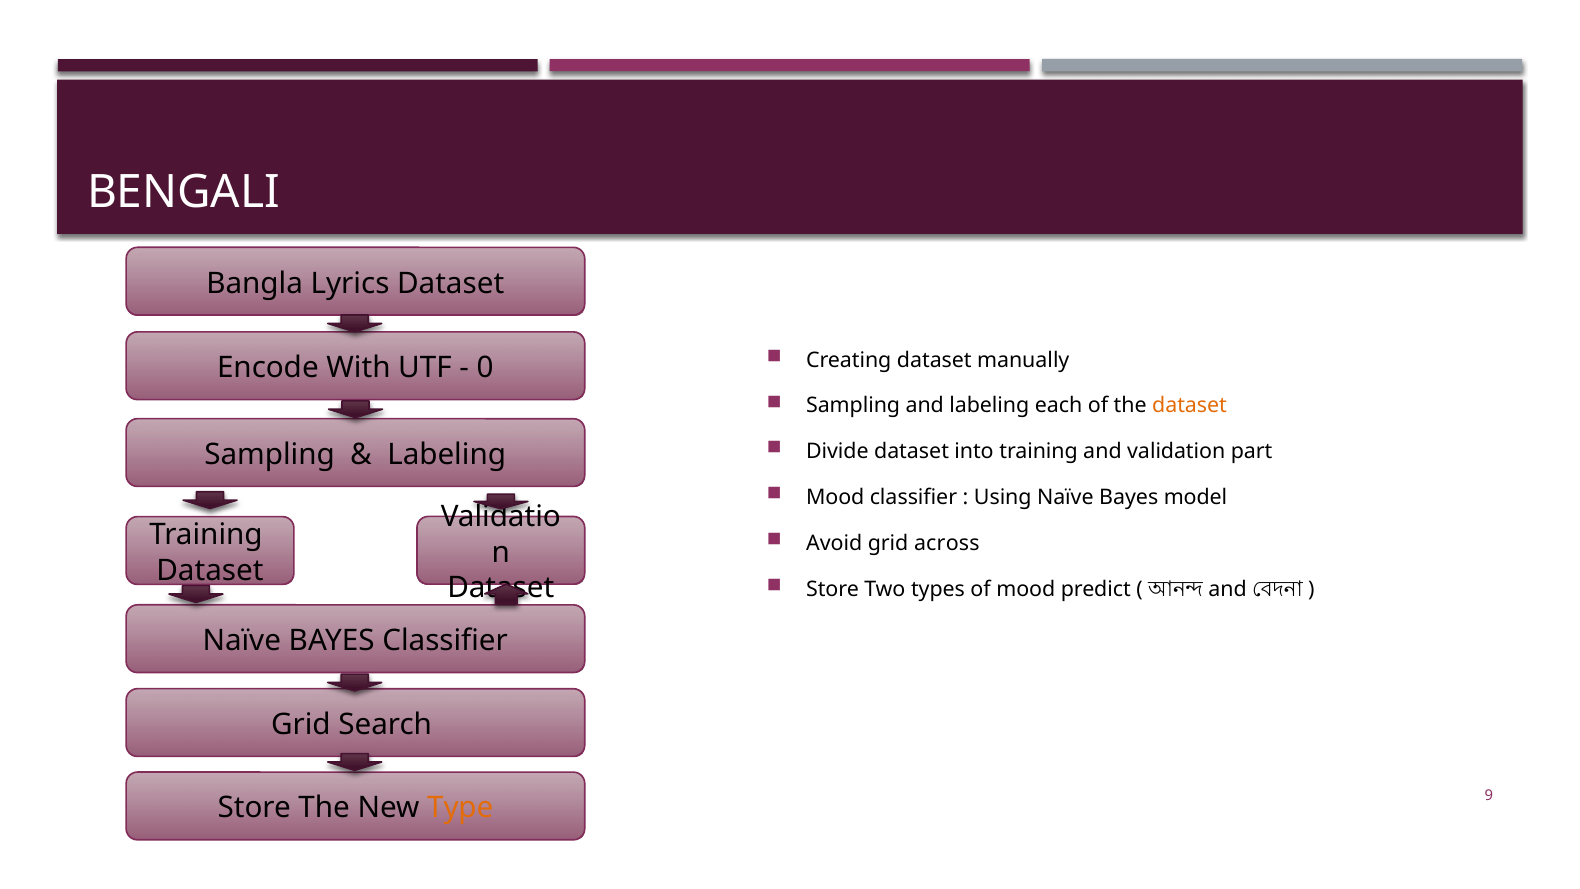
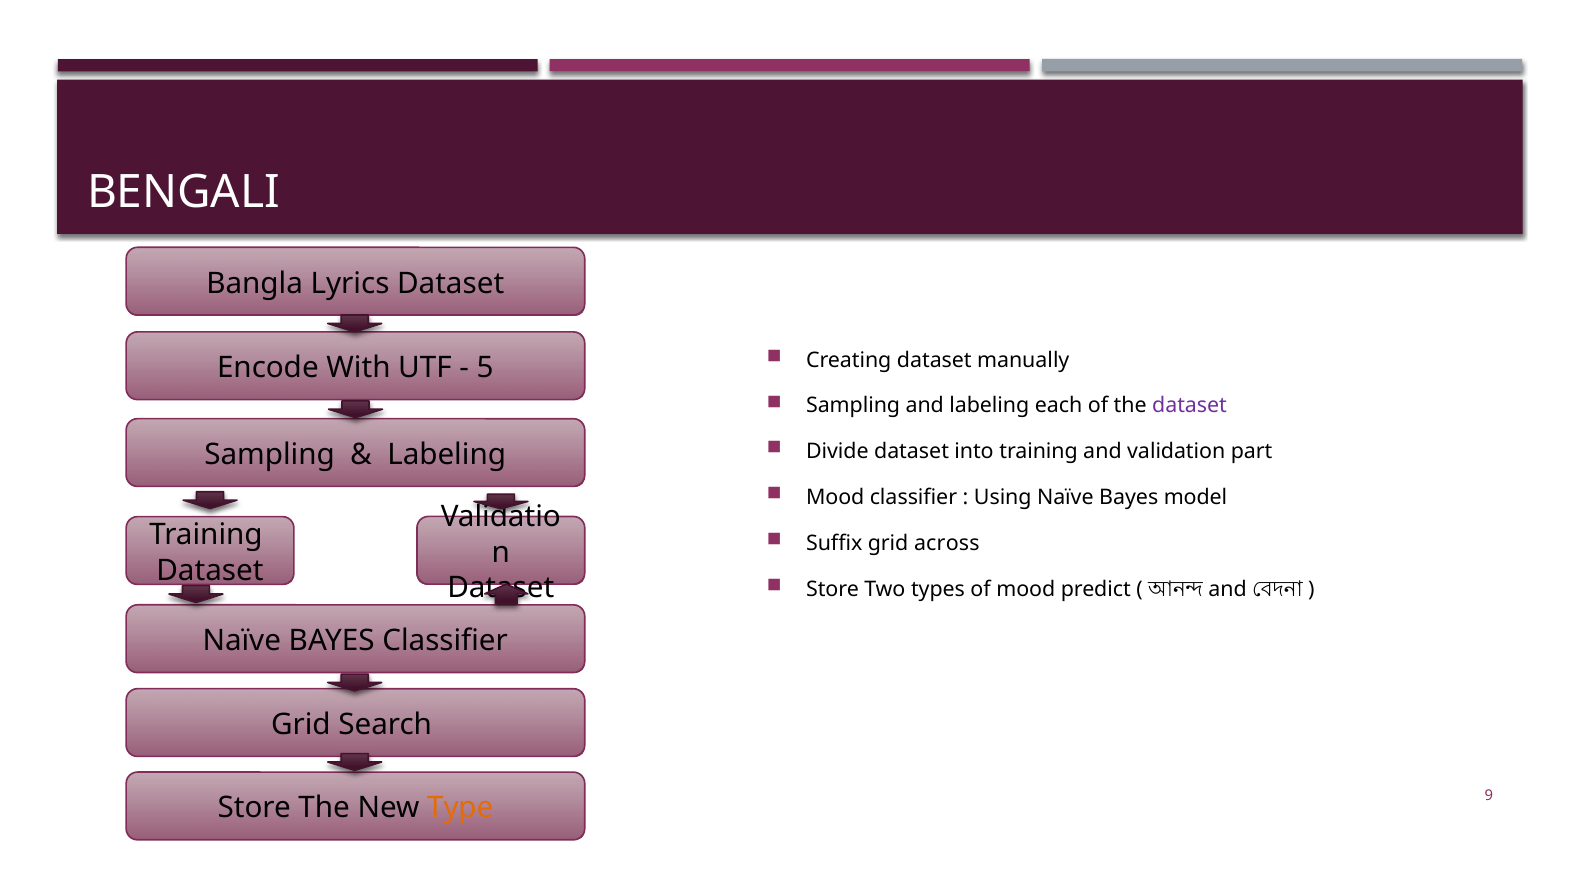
0: 0 -> 5
dataset at (1190, 406) colour: orange -> purple
Avoid: Avoid -> Suffix
